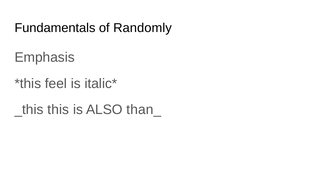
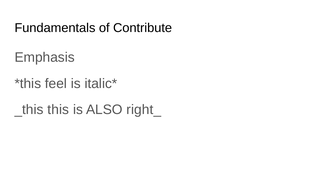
Randomly: Randomly -> Contribute
than_: than_ -> right_
